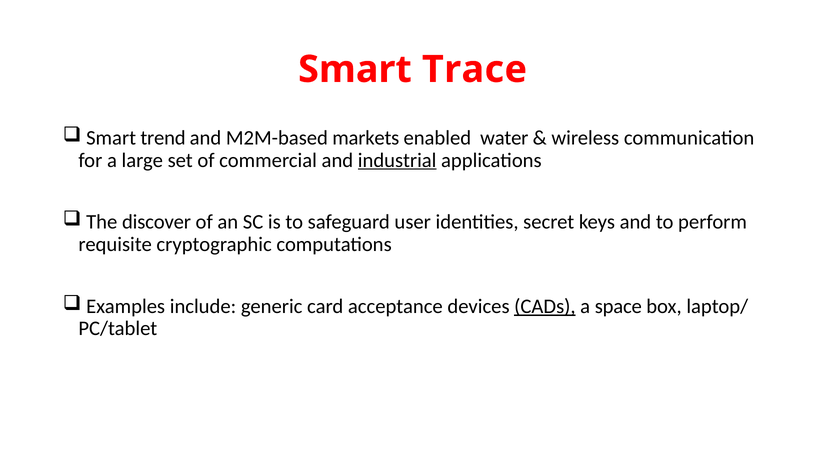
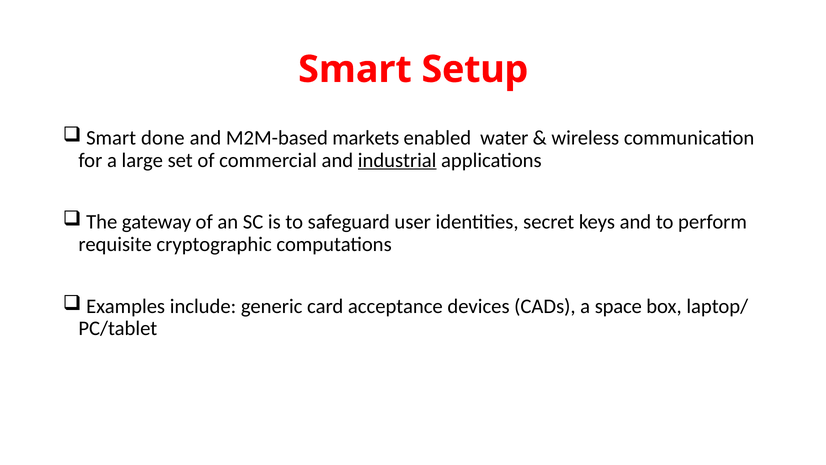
Trace: Trace -> Setup
trend: trend -> done
discover: discover -> gateway
CADs underline: present -> none
